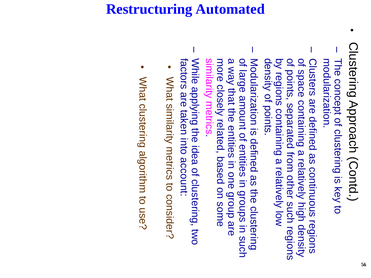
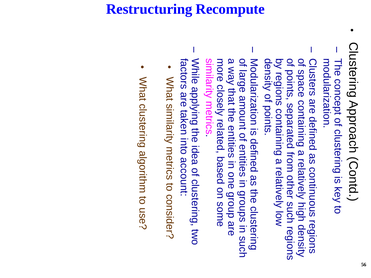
Automated: Automated -> Recompute
